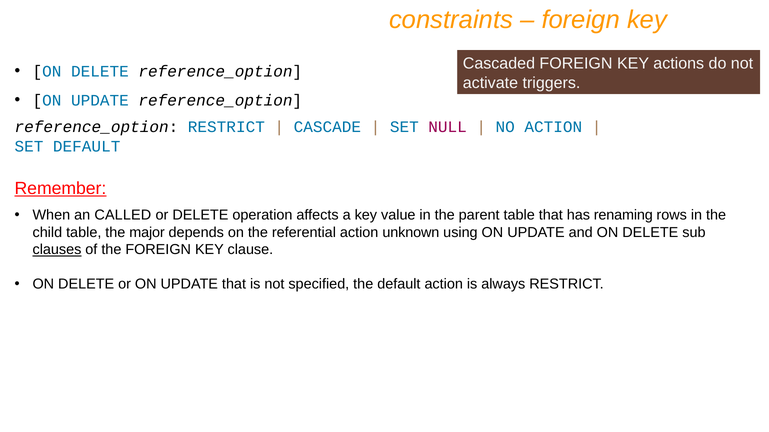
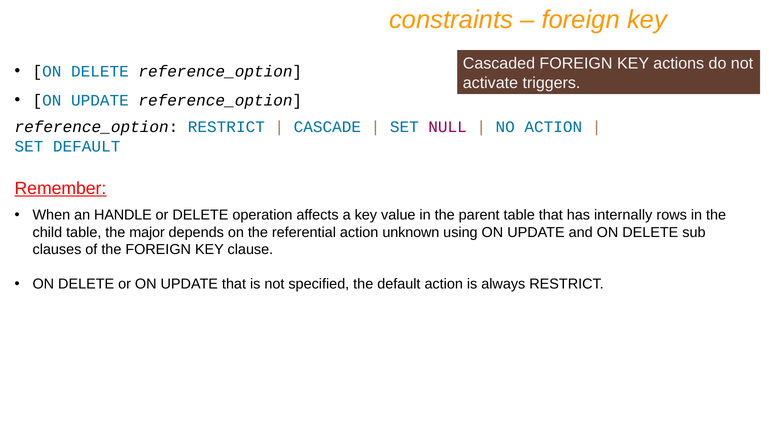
CALLED: CALLED -> HANDLE
renaming: renaming -> internally
clauses underline: present -> none
